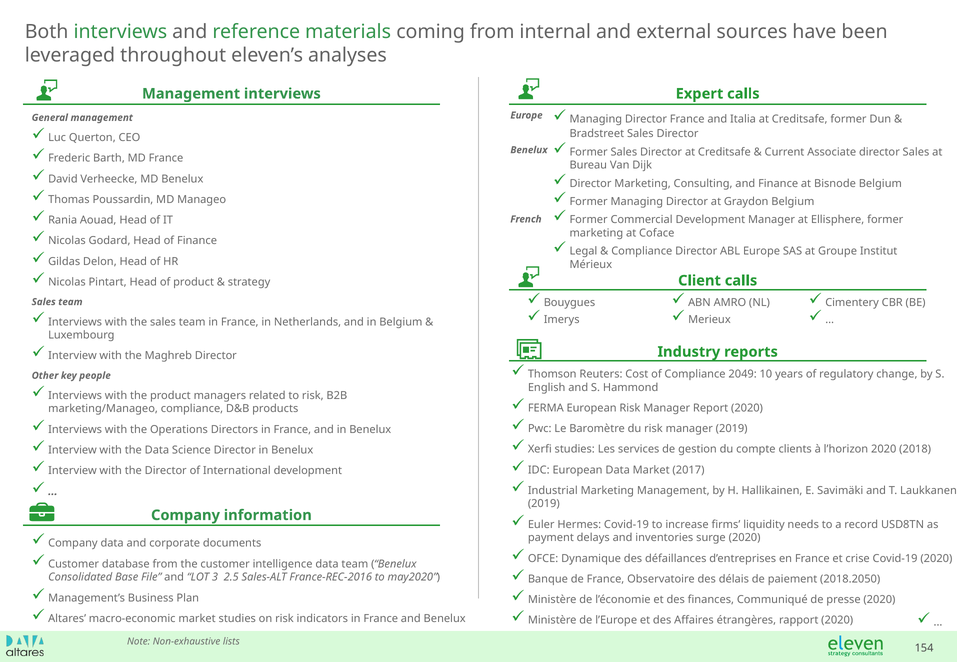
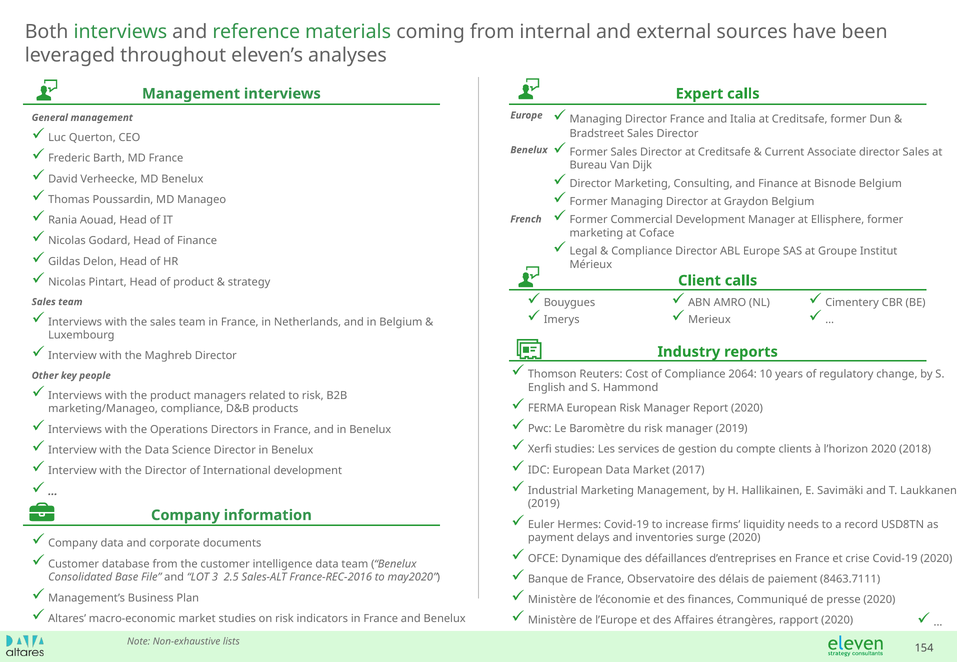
2049: 2049 -> 2064
2018.2050: 2018.2050 -> 8463.7111
